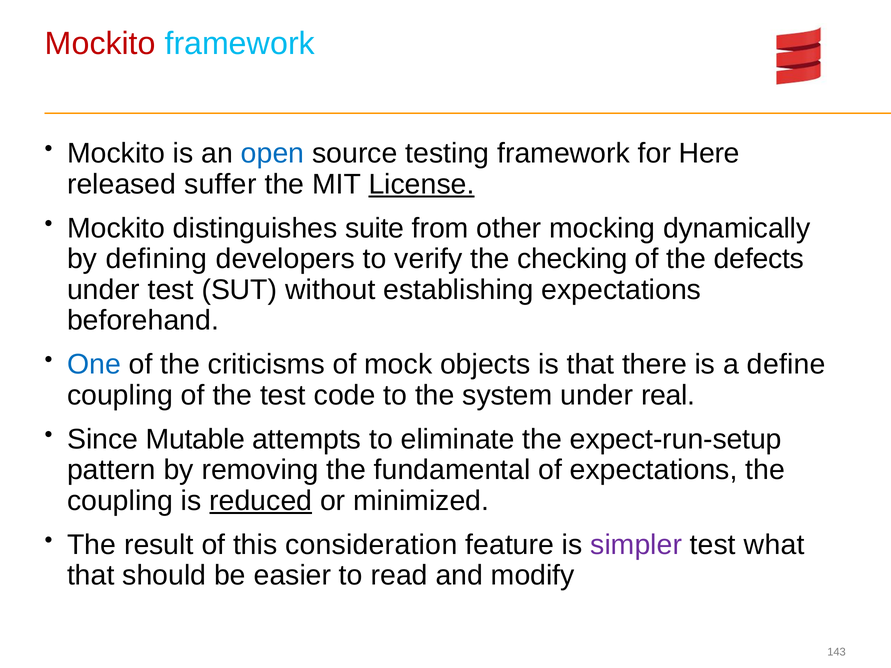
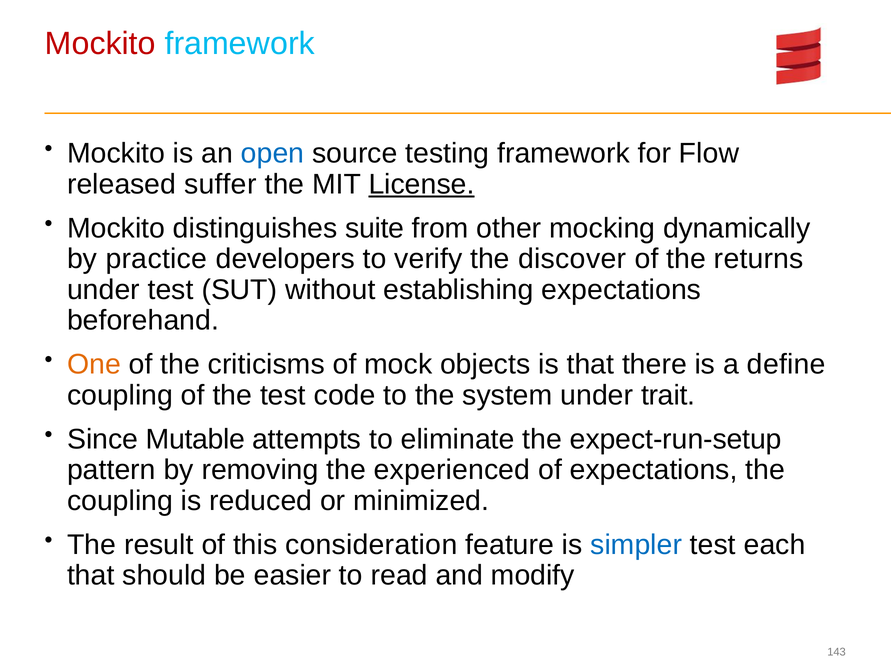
Here: Here -> Flow
defining: defining -> practice
checking: checking -> discover
defects: defects -> returns
One colour: blue -> orange
real: real -> trait
fundamental: fundamental -> experienced
reduced underline: present -> none
simpler colour: purple -> blue
what: what -> each
